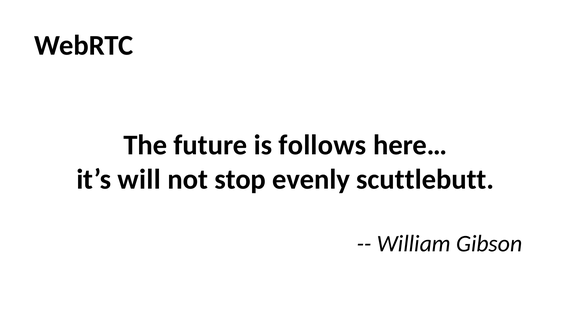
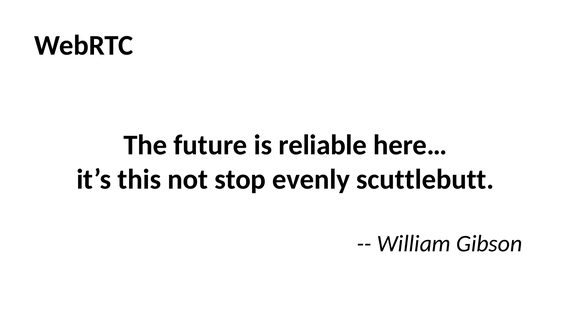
follows: follows -> reliable
will: will -> this
